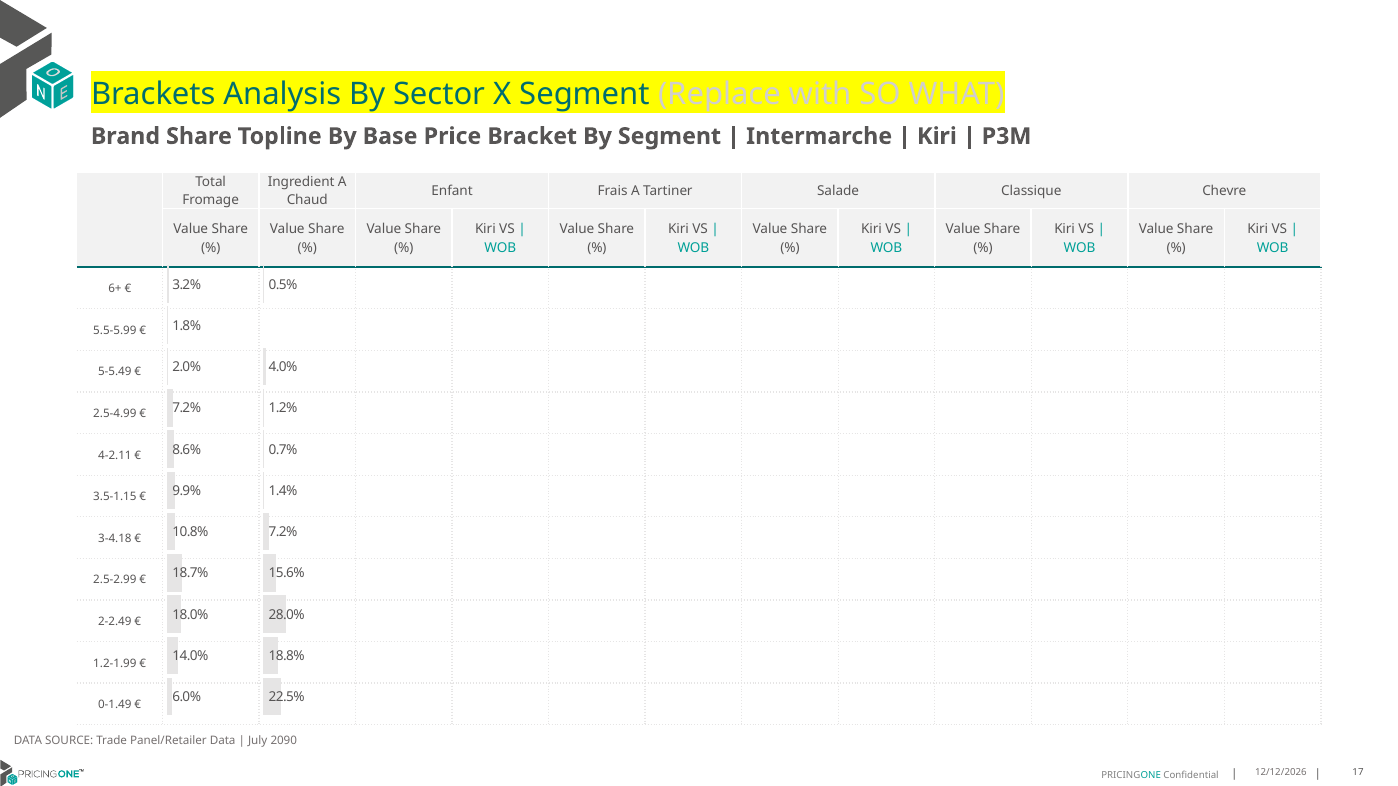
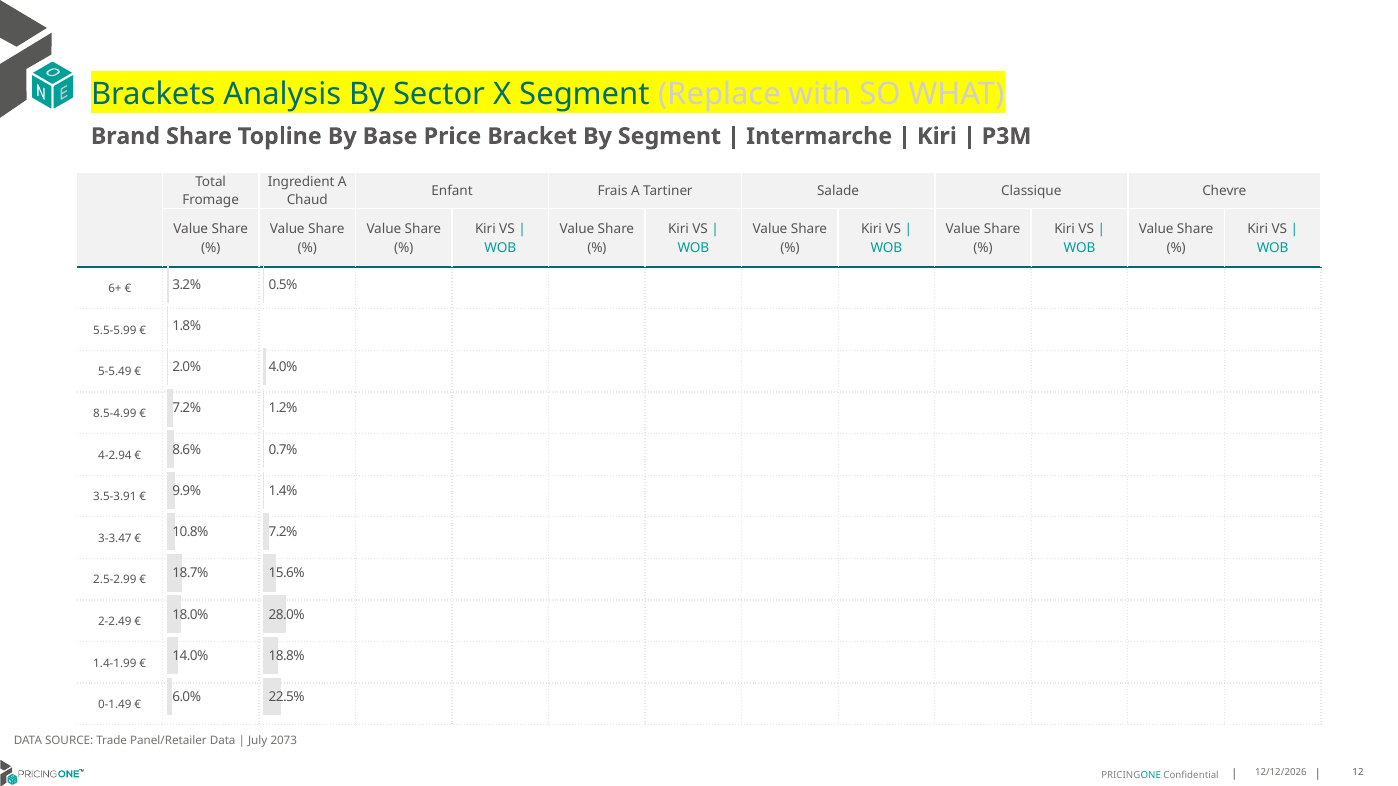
2.5-4.99: 2.5-4.99 -> 8.5-4.99
4-2.11: 4-2.11 -> 4-2.94
3.5-1.15: 3.5-1.15 -> 3.5-3.91
3-4.18: 3-4.18 -> 3-3.47
1.2-1.99: 1.2-1.99 -> 1.4-1.99
2090: 2090 -> 2073
17: 17 -> 12
